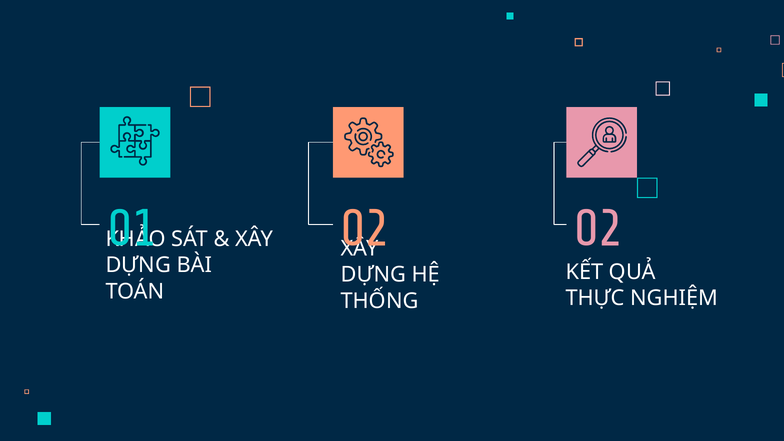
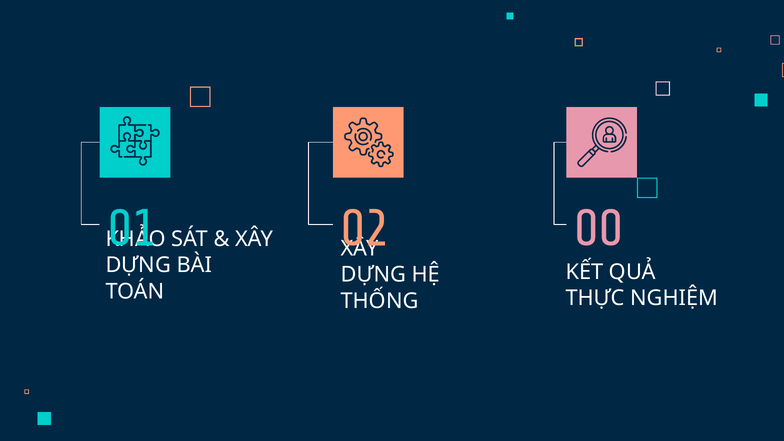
02 at (599, 228): 02 -> 00
